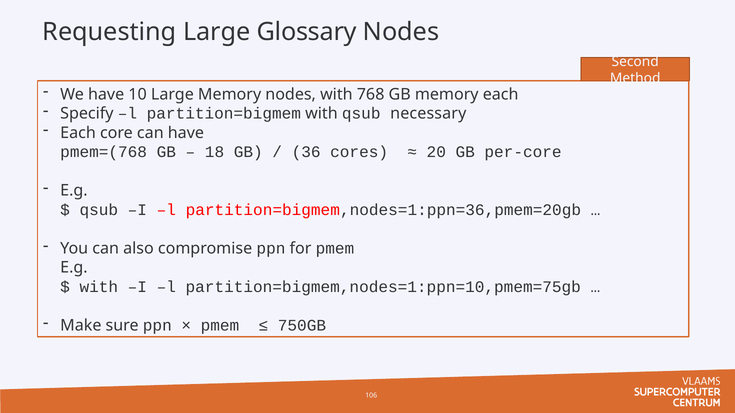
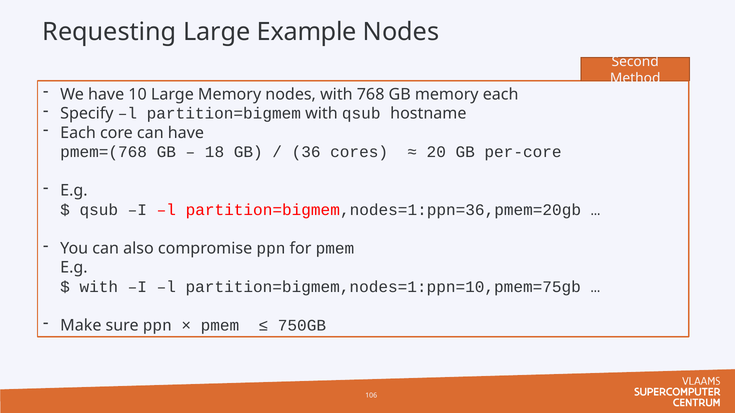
Glossary: Glossary -> Example
necessary: necessary -> hostname
